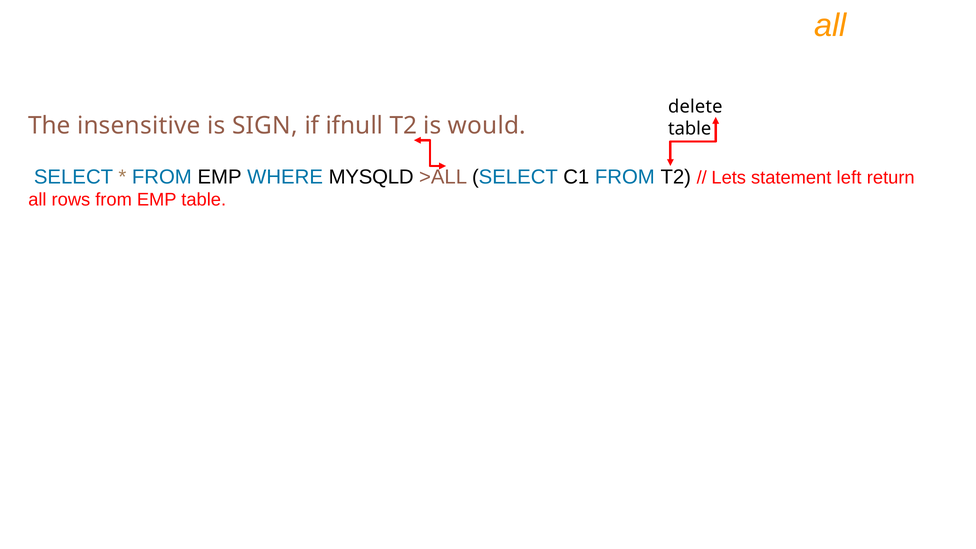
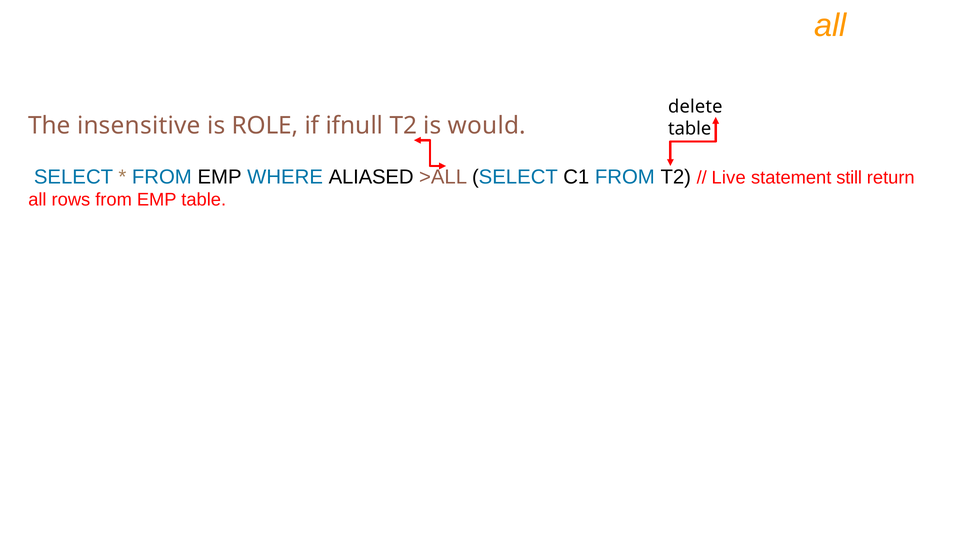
SIGN: SIGN -> ROLE
MYSQLD: MYSQLD -> ALIASED
Lets: Lets -> Live
left: left -> still
